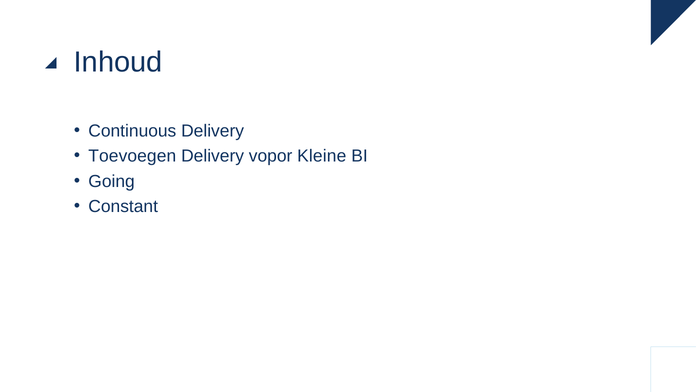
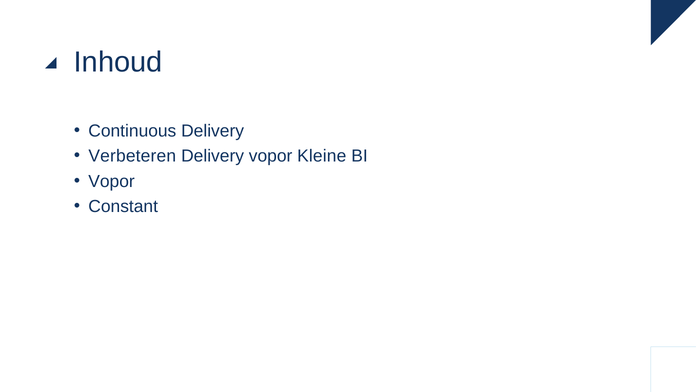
Toevoegen: Toevoegen -> Verbeteren
Going at (112, 181): Going -> Vopor
